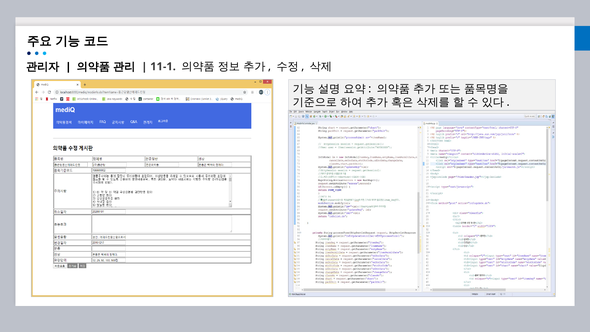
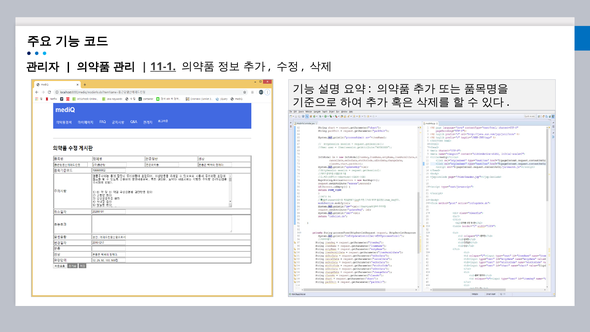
11-1 underline: none -> present
